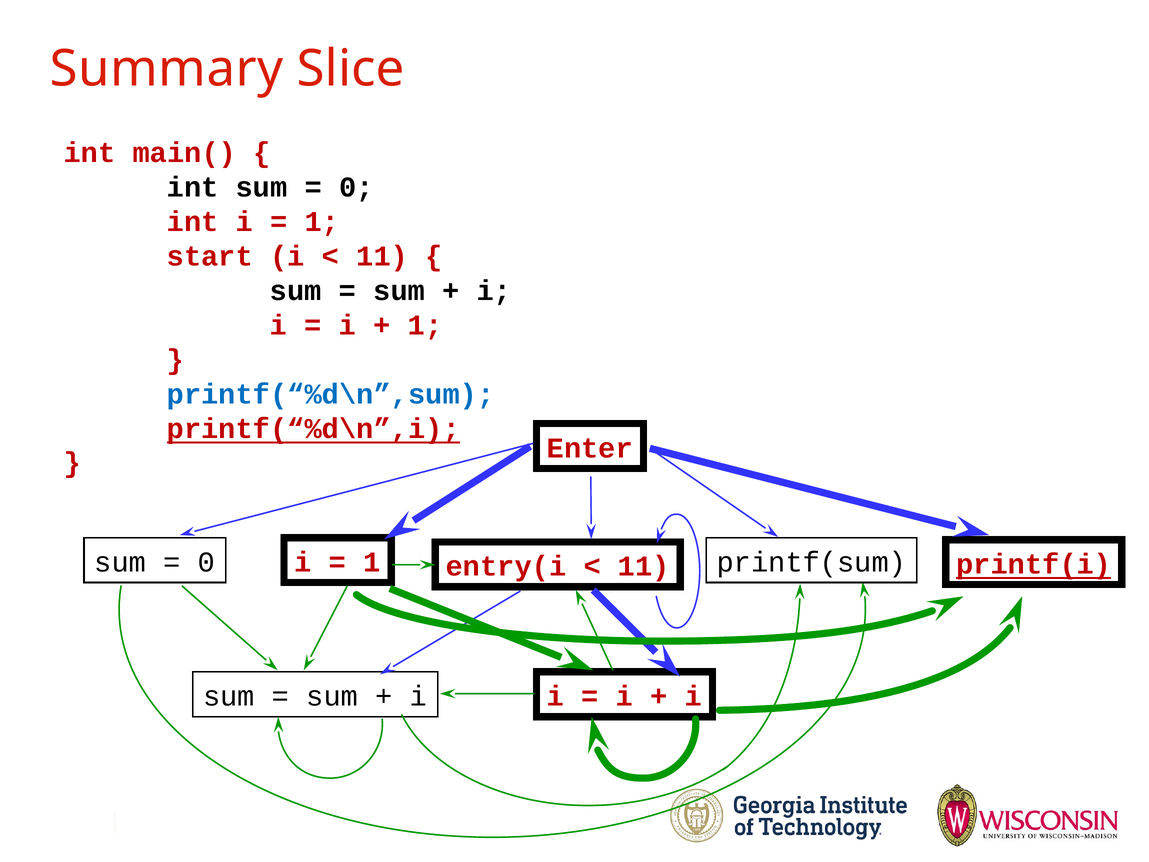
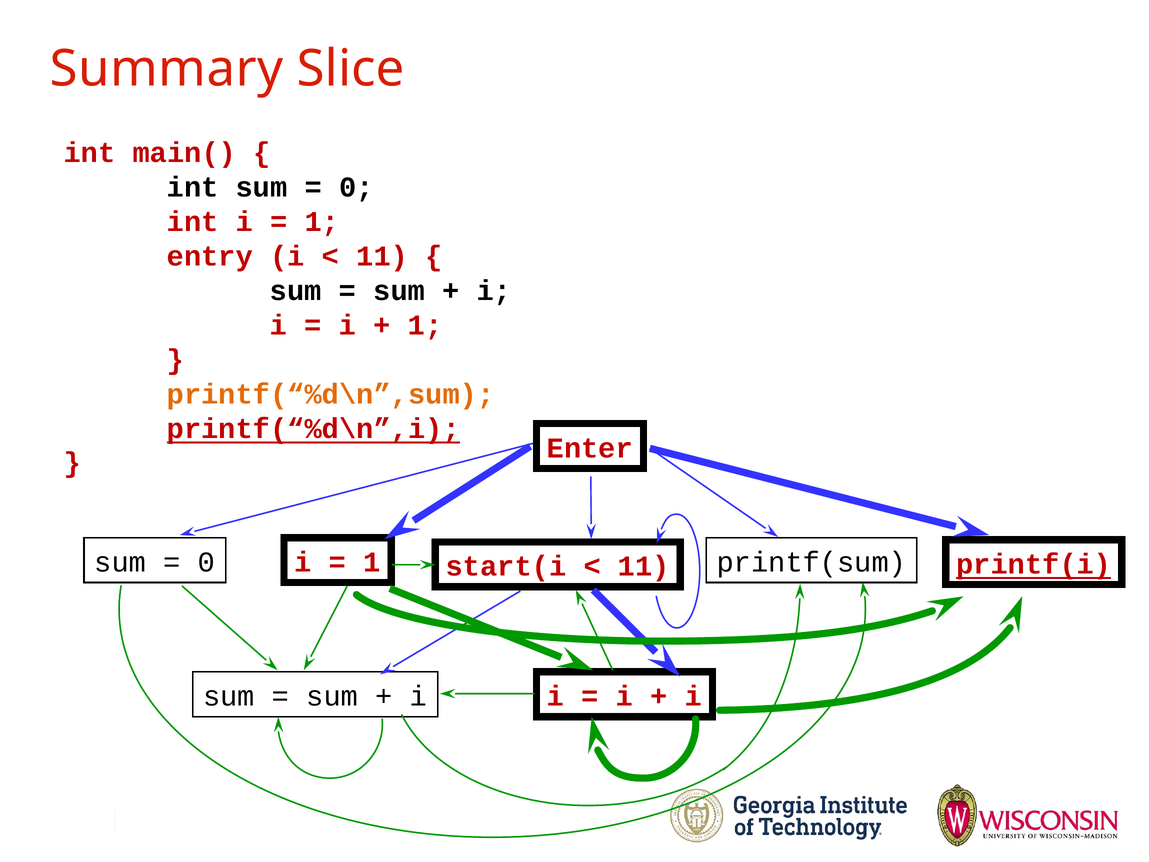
start: start -> entry
printf(“%d\n”,sum colour: blue -> orange
entry(i: entry(i -> start(i
